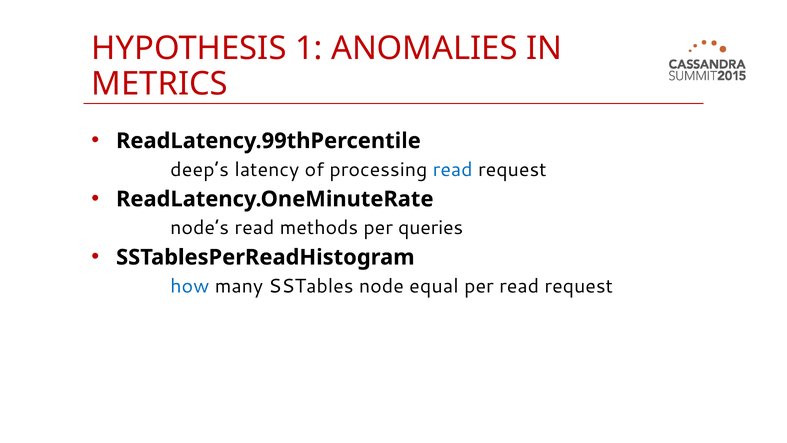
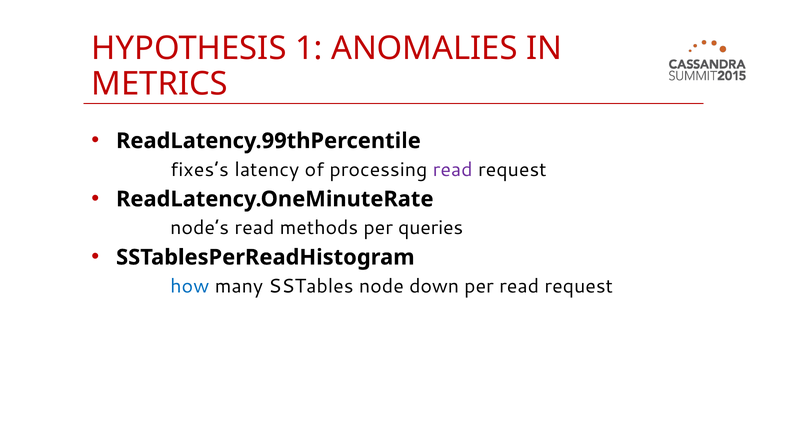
deep’s: deep’s -> fixes’s
read at (453, 169) colour: blue -> purple
equal: equal -> down
